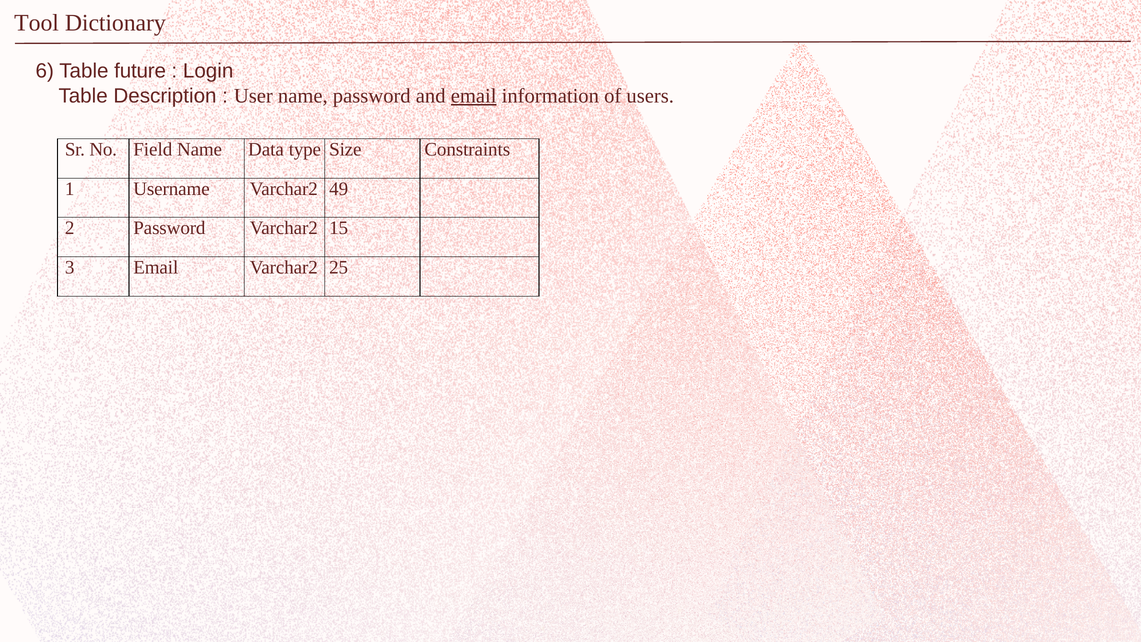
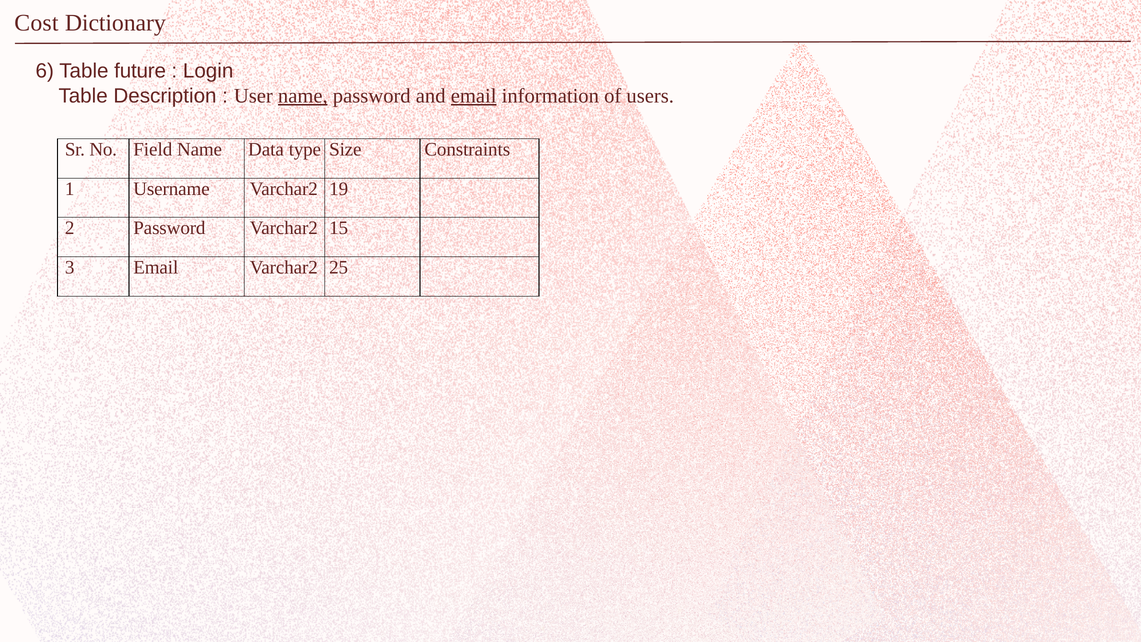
Tool: Tool -> Cost
name at (303, 96) underline: none -> present
49: 49 -> 19
